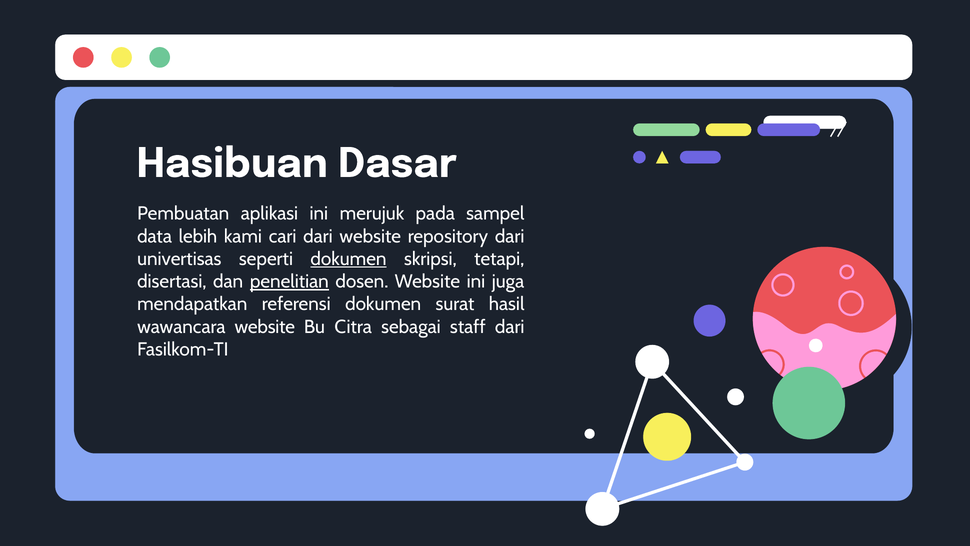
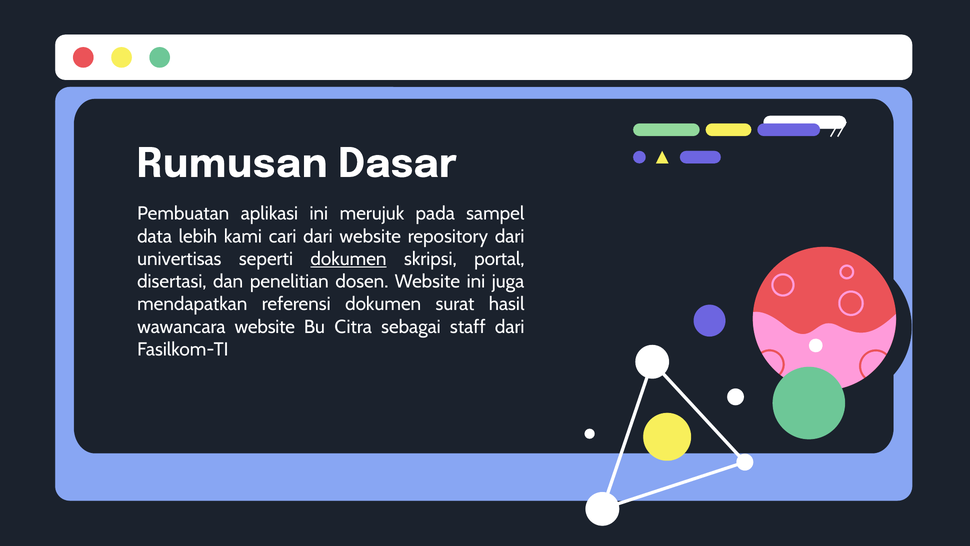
Hasibuan: Hasibuan -> Rumusan
tetapi: tetapi -> portal
penelitian underline: present -> none
